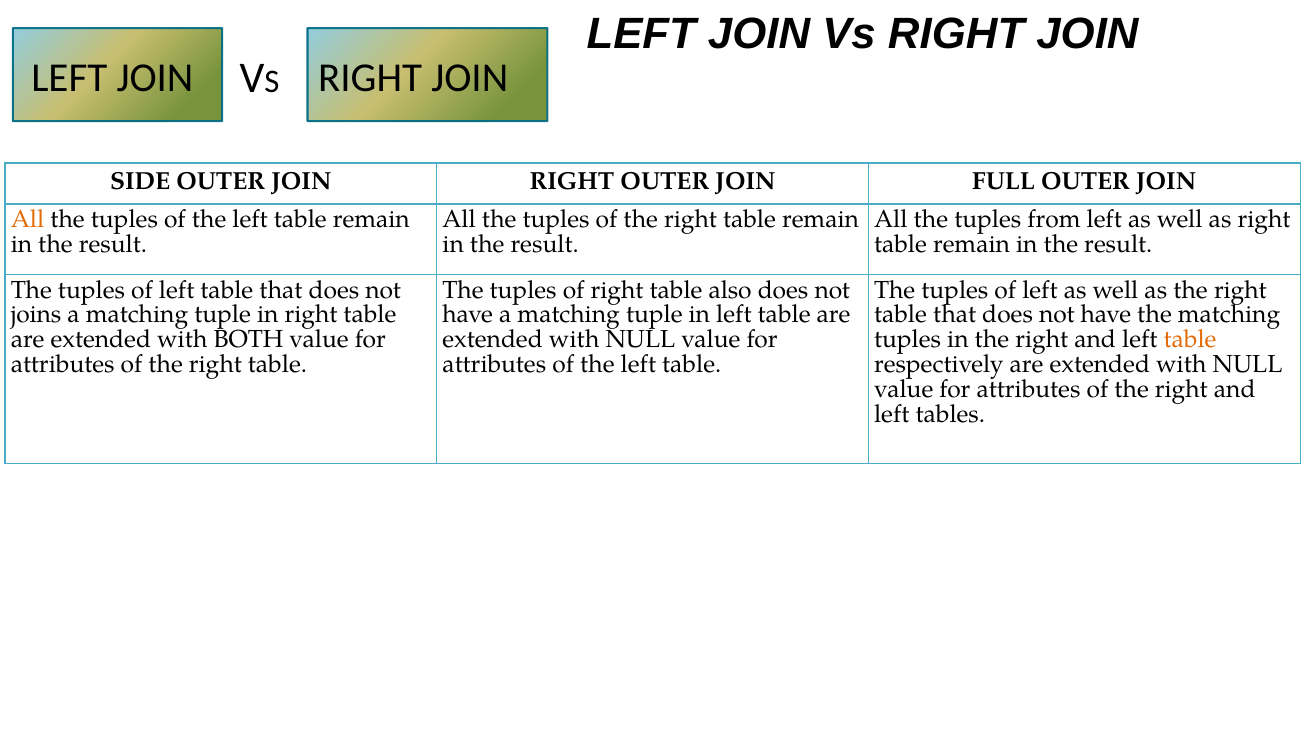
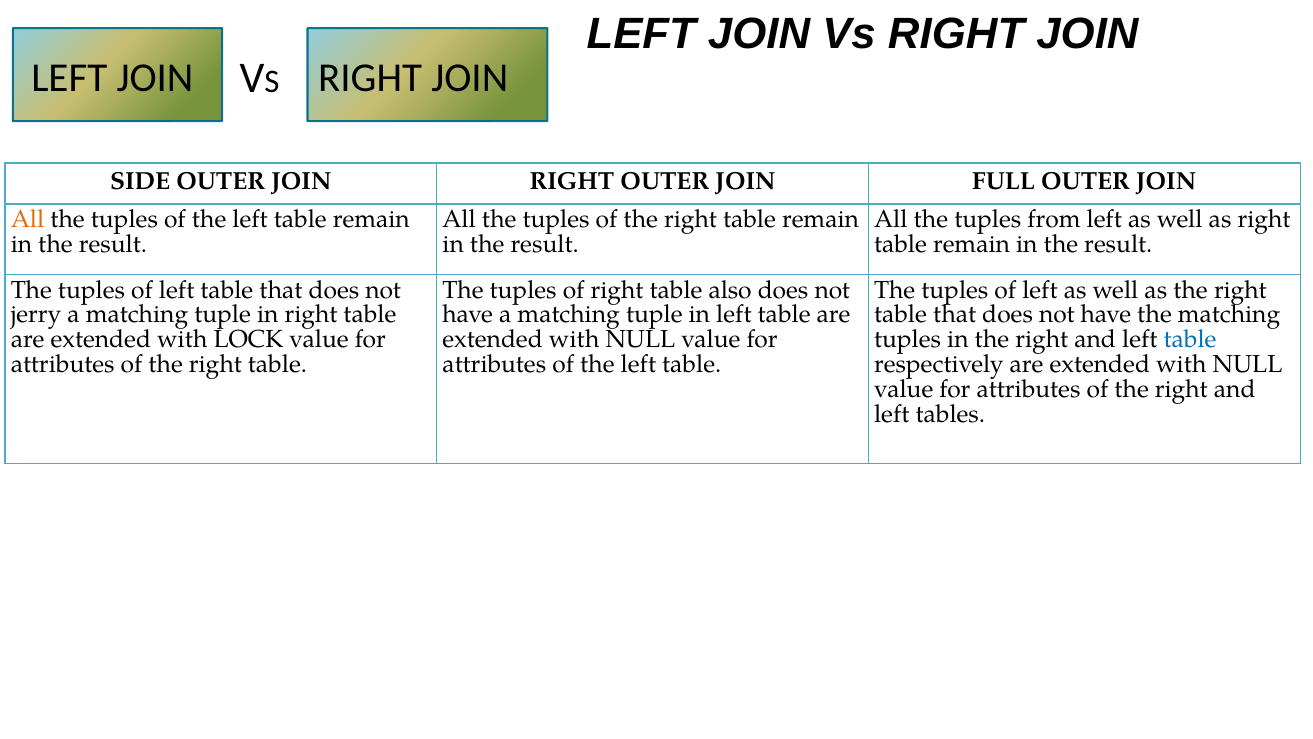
joins: joins -> jerry
BOTH: BOTH -> LOCK
table at (1190, 339) colour: orange -> blue
